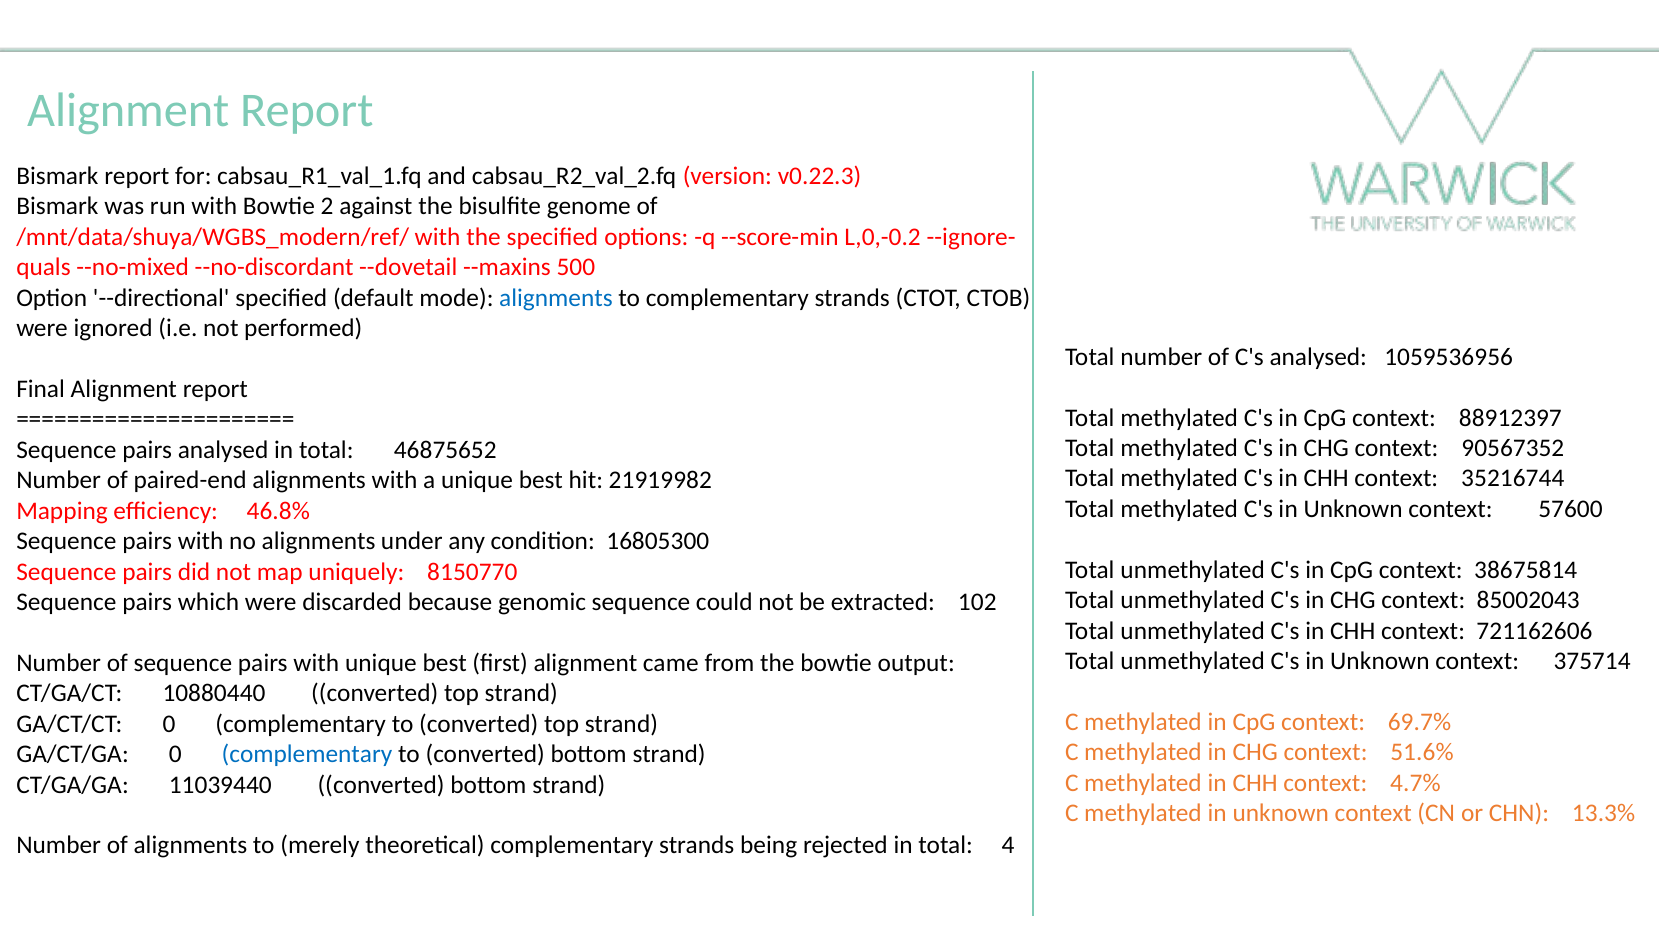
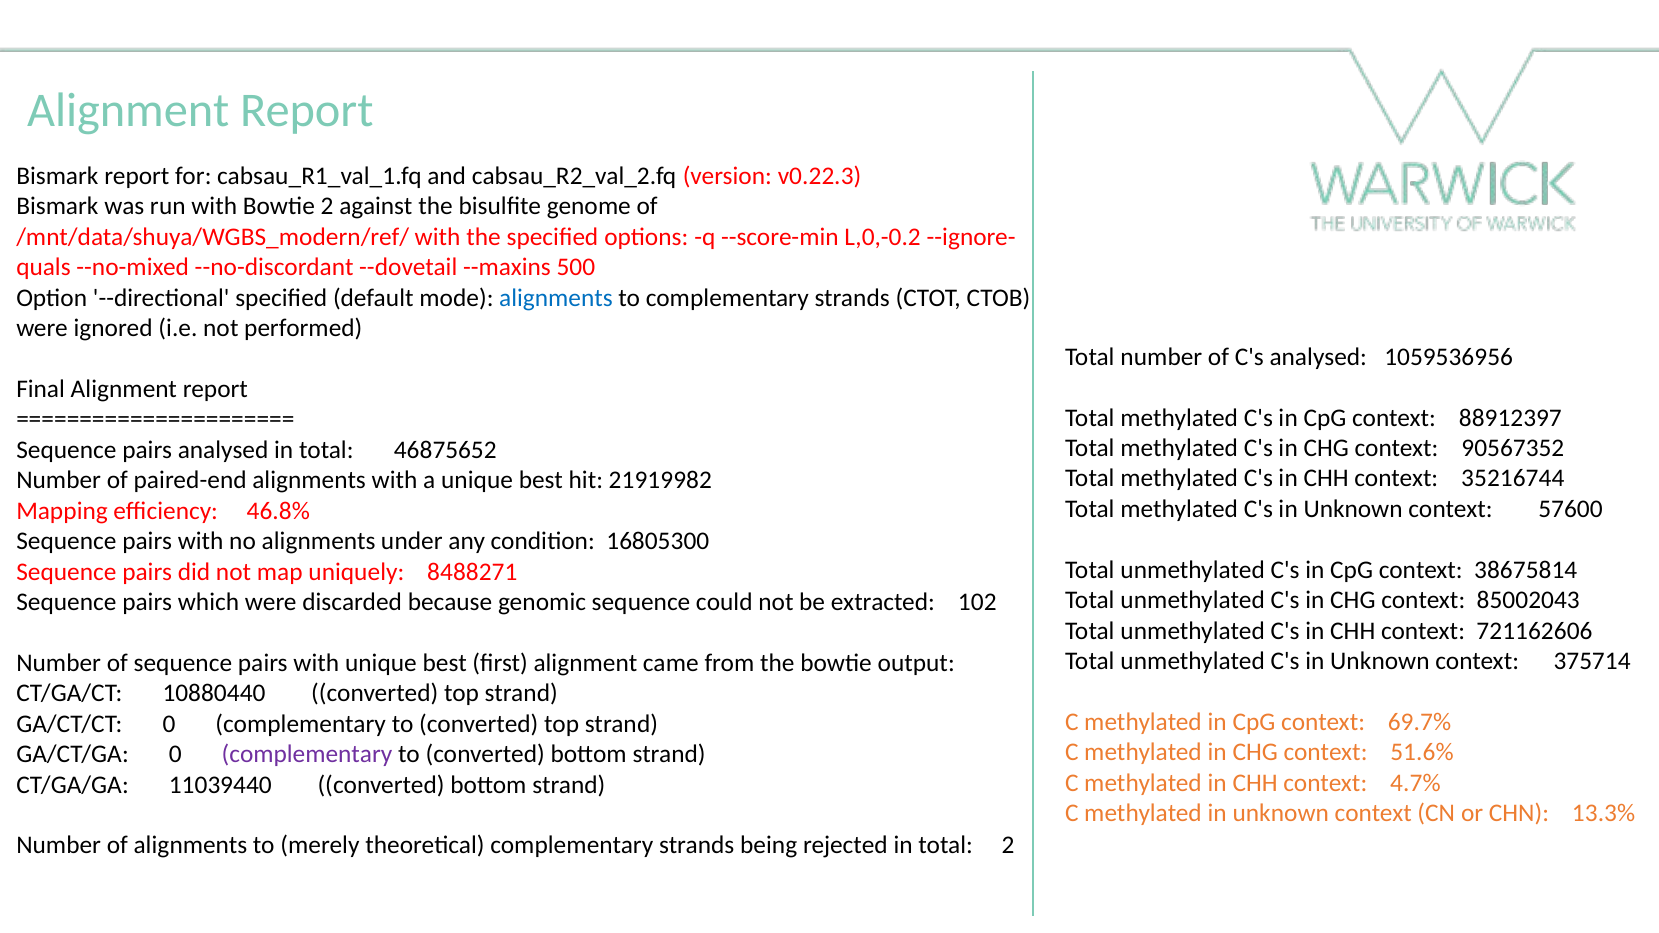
8150770: 8150770 -> 8488271
complementary at (307, 754) colour: blue -> purple
total 4: 4 -> 2
